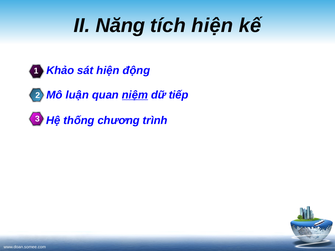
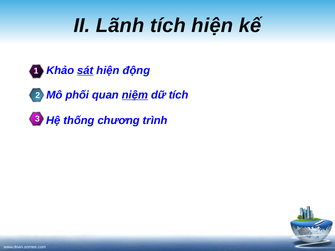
Năng: Năng -> Lãnh
sát underline: none -> present
luận: luận -> phối
dữ tiếp: tiếp -> tích
